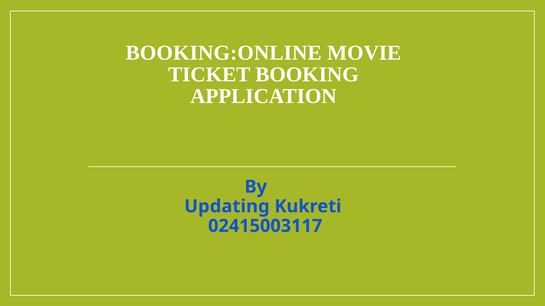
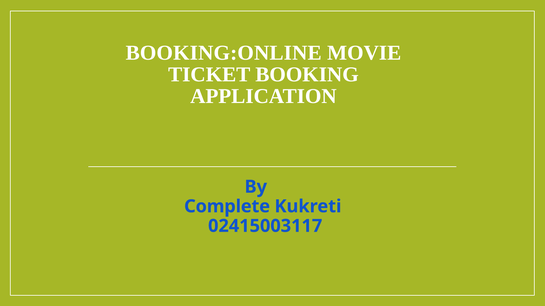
Updating: Updating -> Complete
